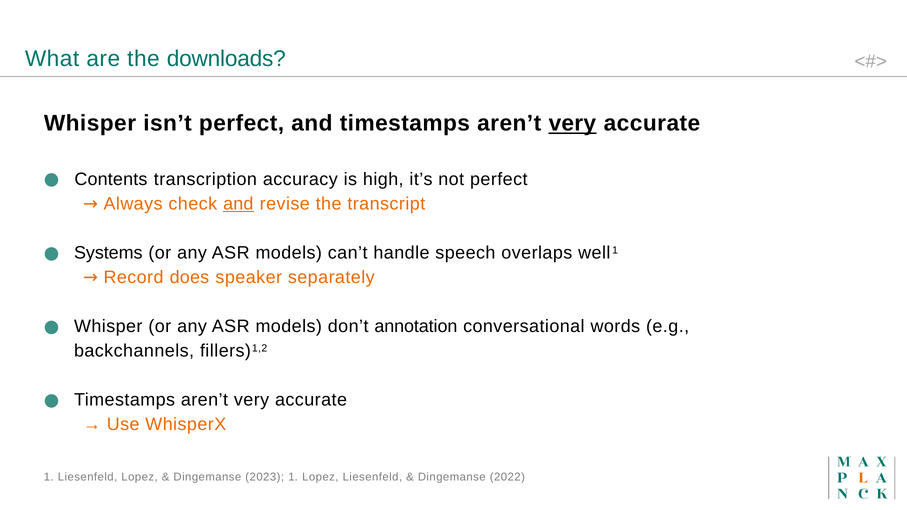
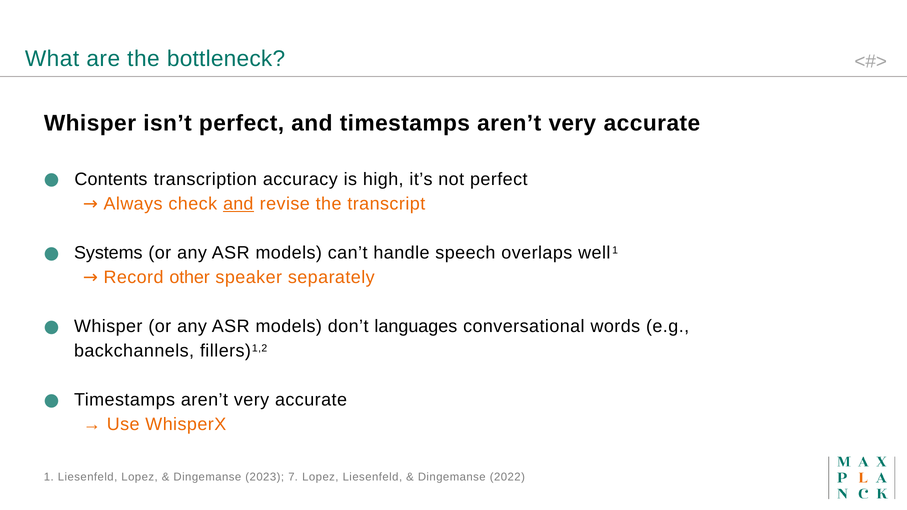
downloads: downloads -> bottleneck
very at (572, 123) underline: present -> none
does: does -> other
annotation: annotation -> languages
2023 1: 1 -> 7
